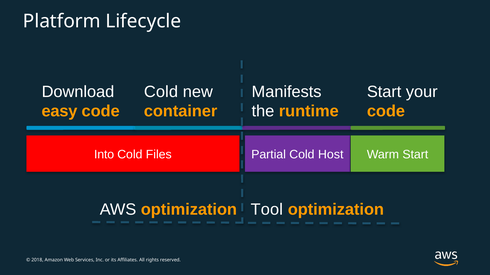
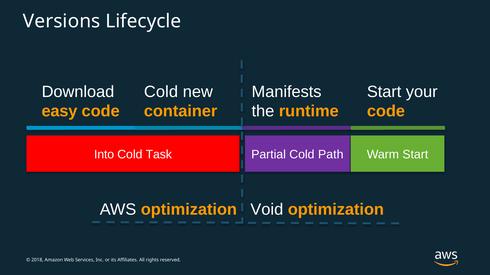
Platform: Platform -> Versions
Files: Files -> Task
Host: Host -> Path
Tool: Tool -> Void
